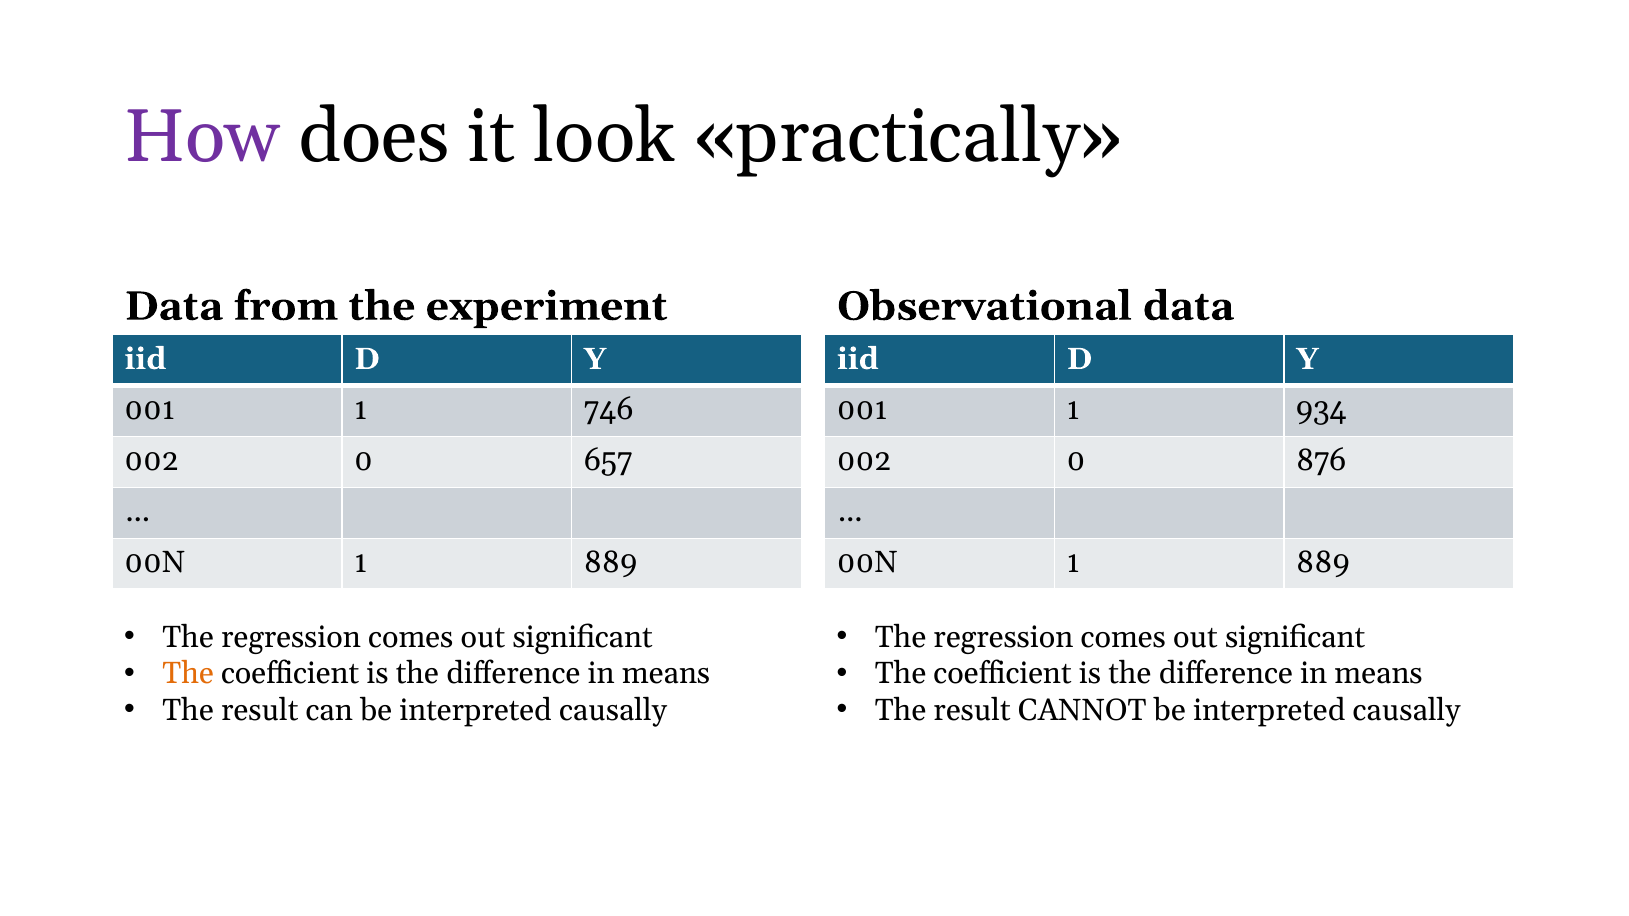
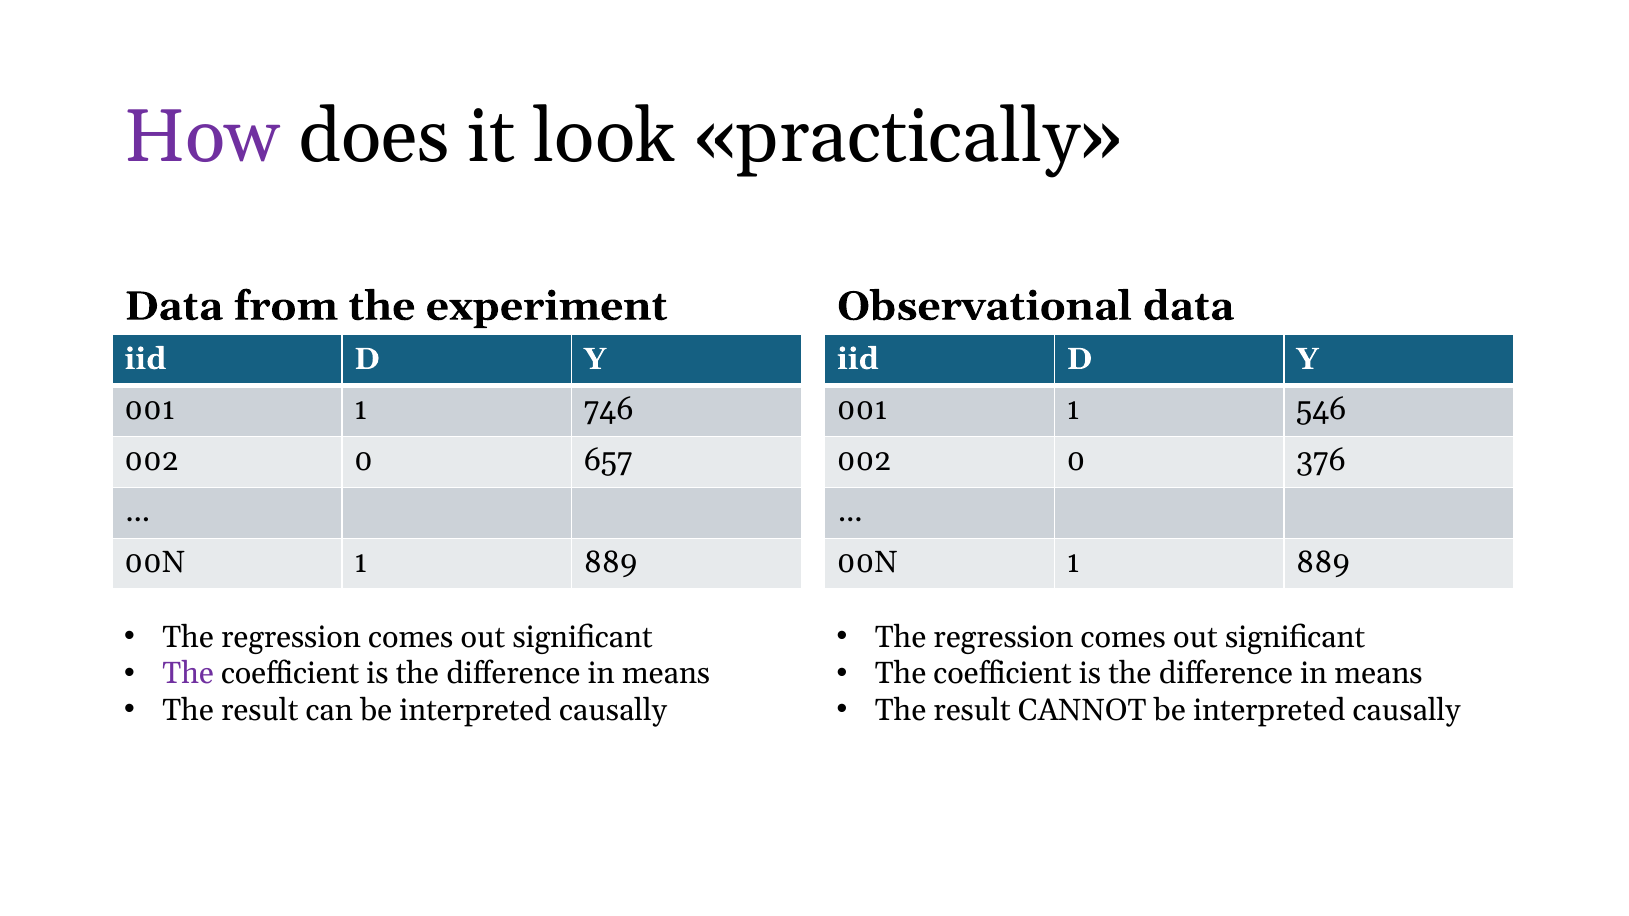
934: 934 -> 546
876: 876 -> 376
The at (188, 674) colour: orange -> purple
